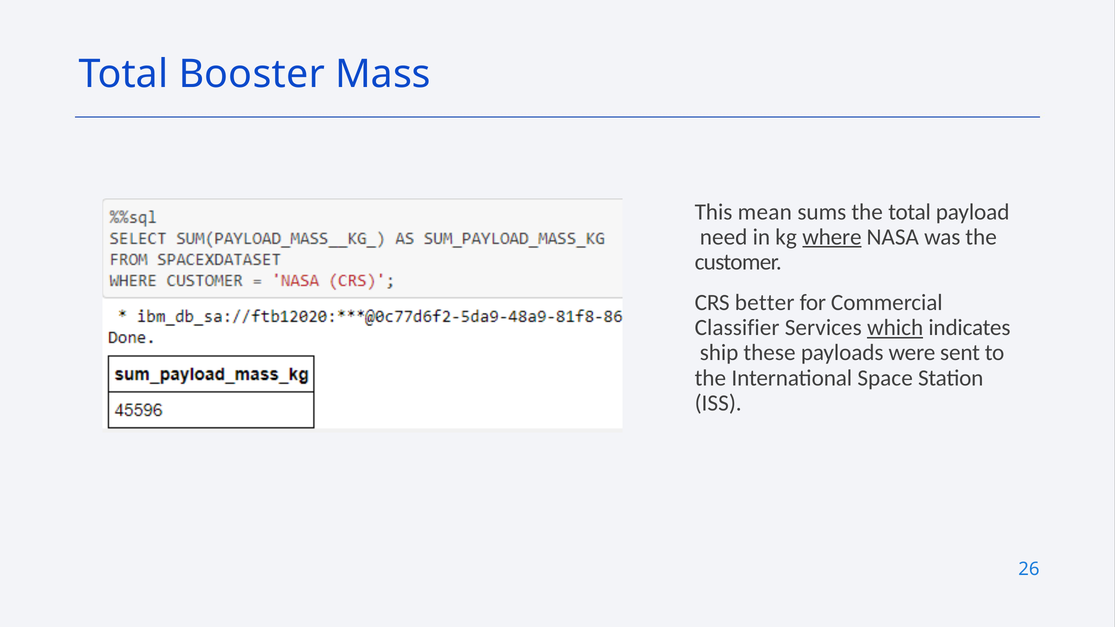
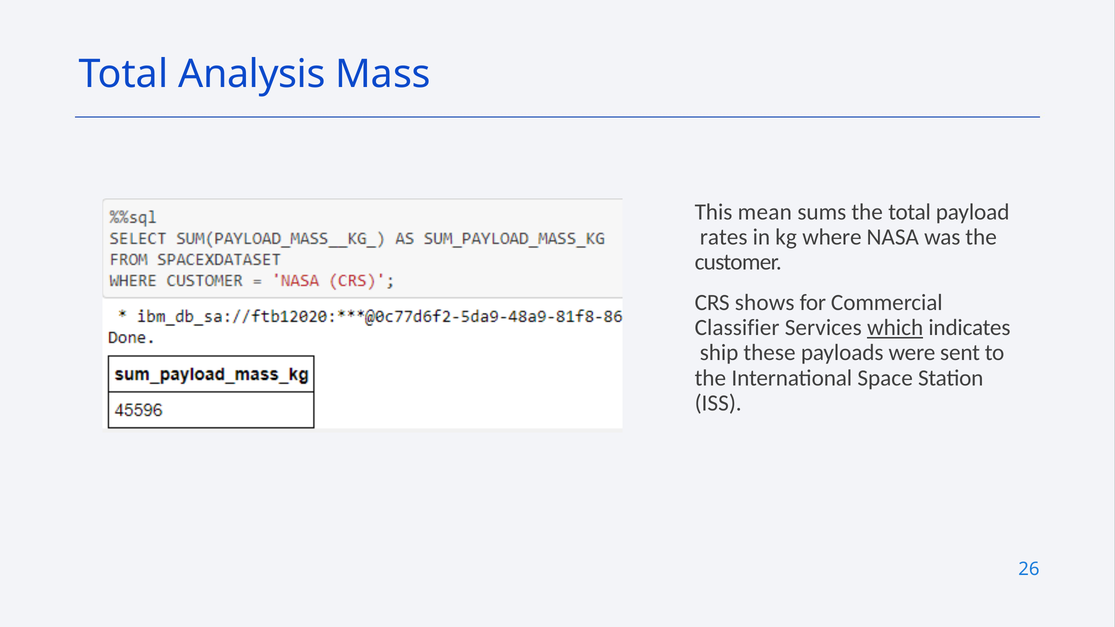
Booster: Booster -> Analysis
need: need -> rates
where underline: present -> none
better: better -> shows
